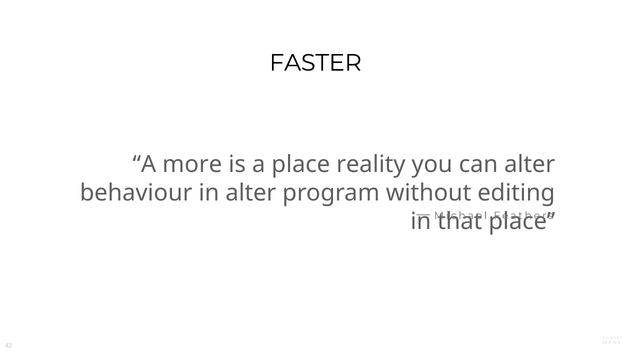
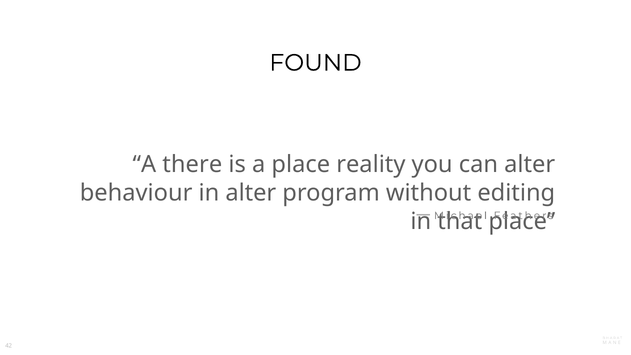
FASTER: FASTER -> FOUND
more: more -> there
